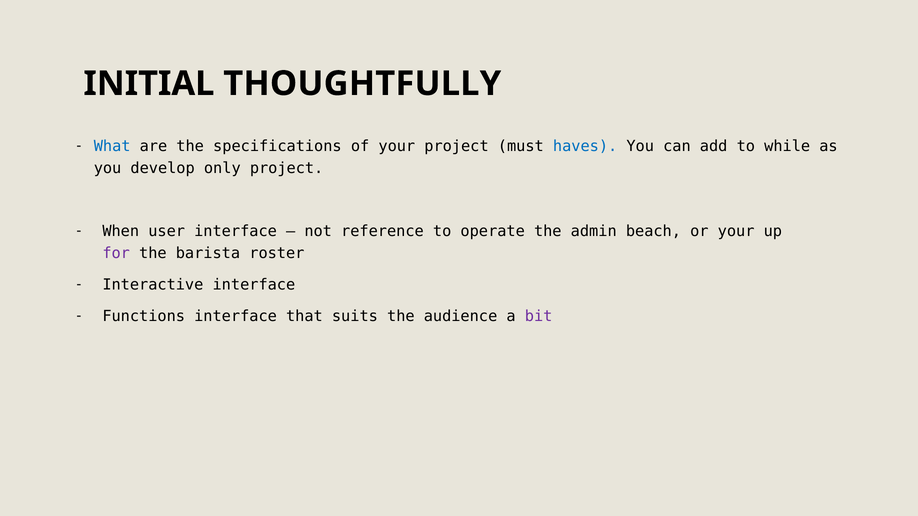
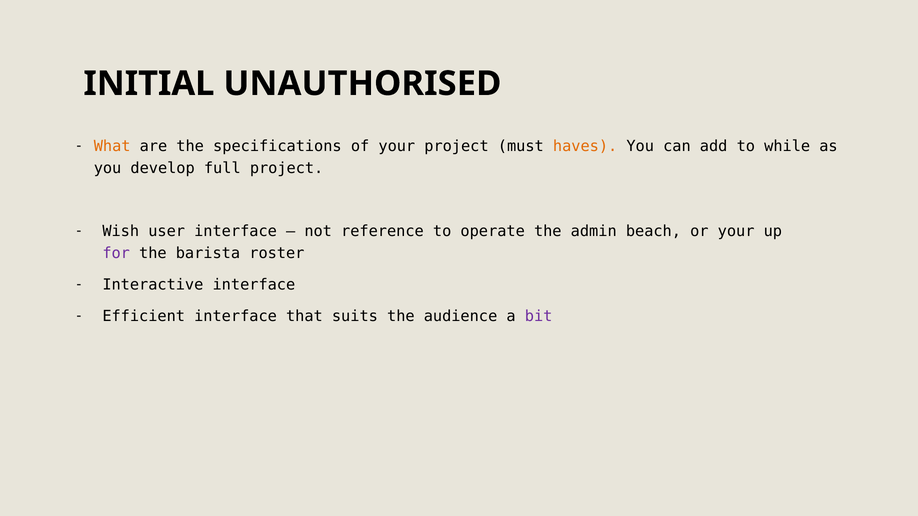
THOUGHTFULLY: THOUGHTFULLY -> UNAUTHORISED
What colour: blue -> orange
haves colour: blue -> orange
only: only -> full
When: When -> Wish
Functions: Functions -> Efficient
